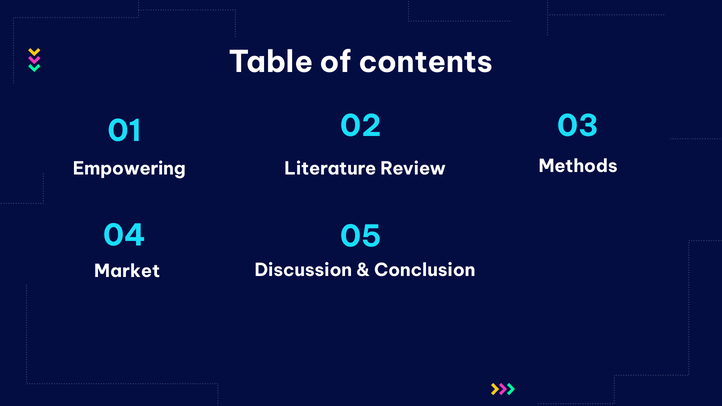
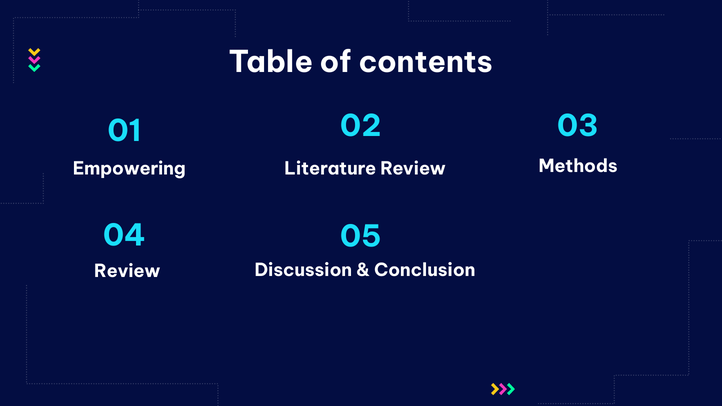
Market at (127, 271): Market -> Review
